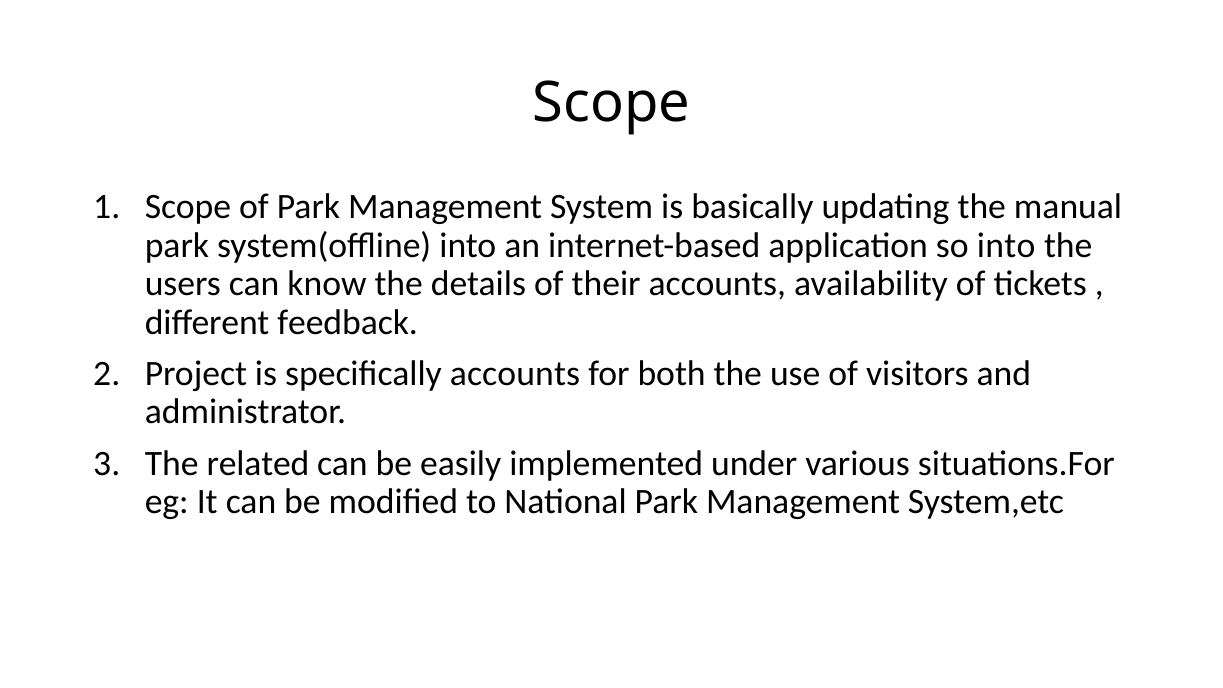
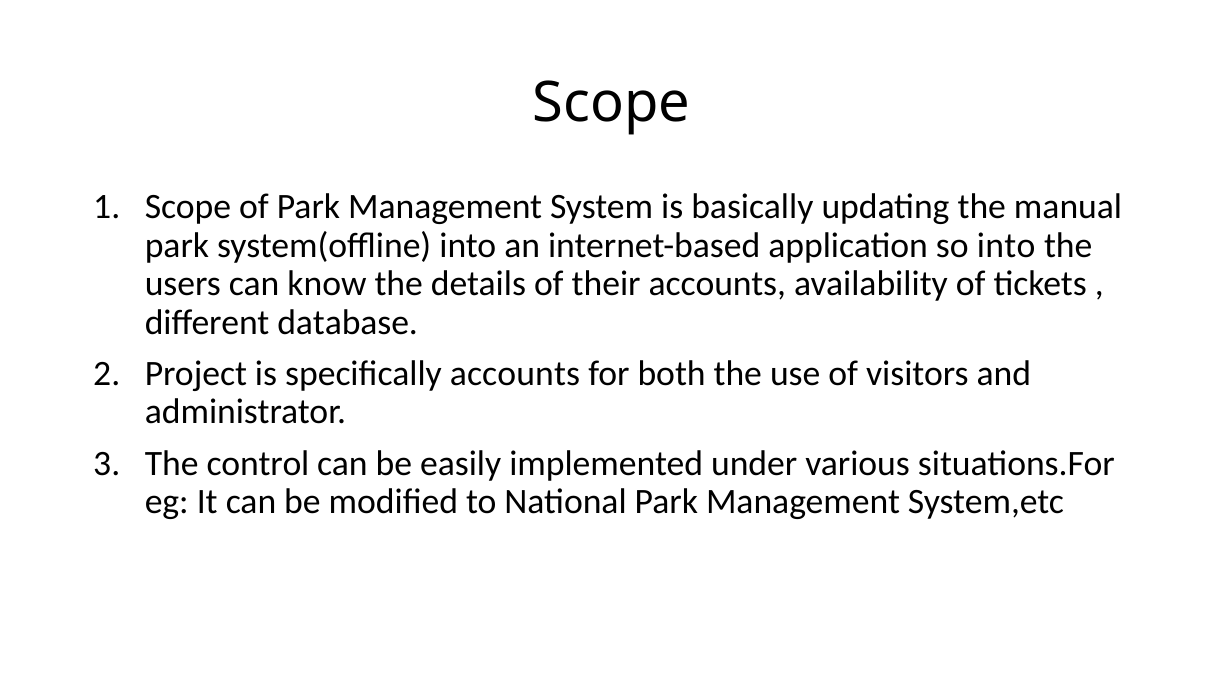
feedback: feedback -> database
related: related -> control
